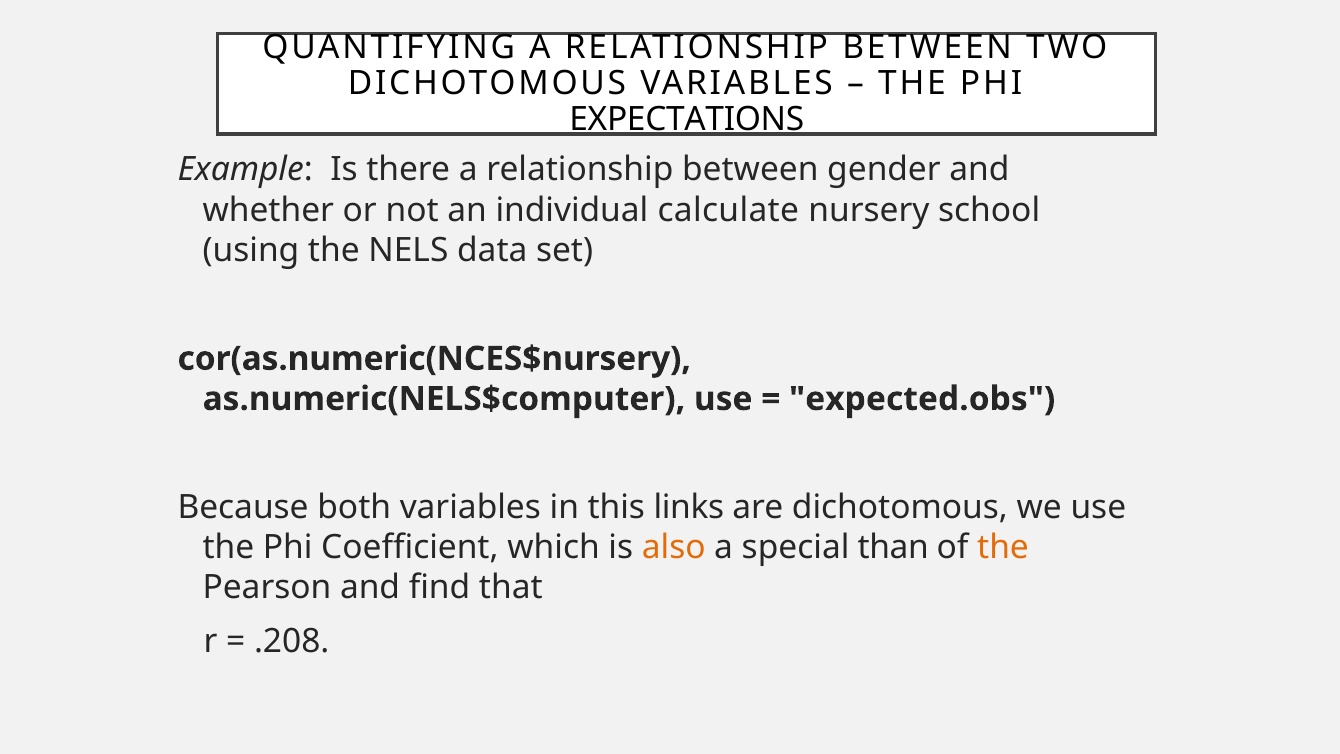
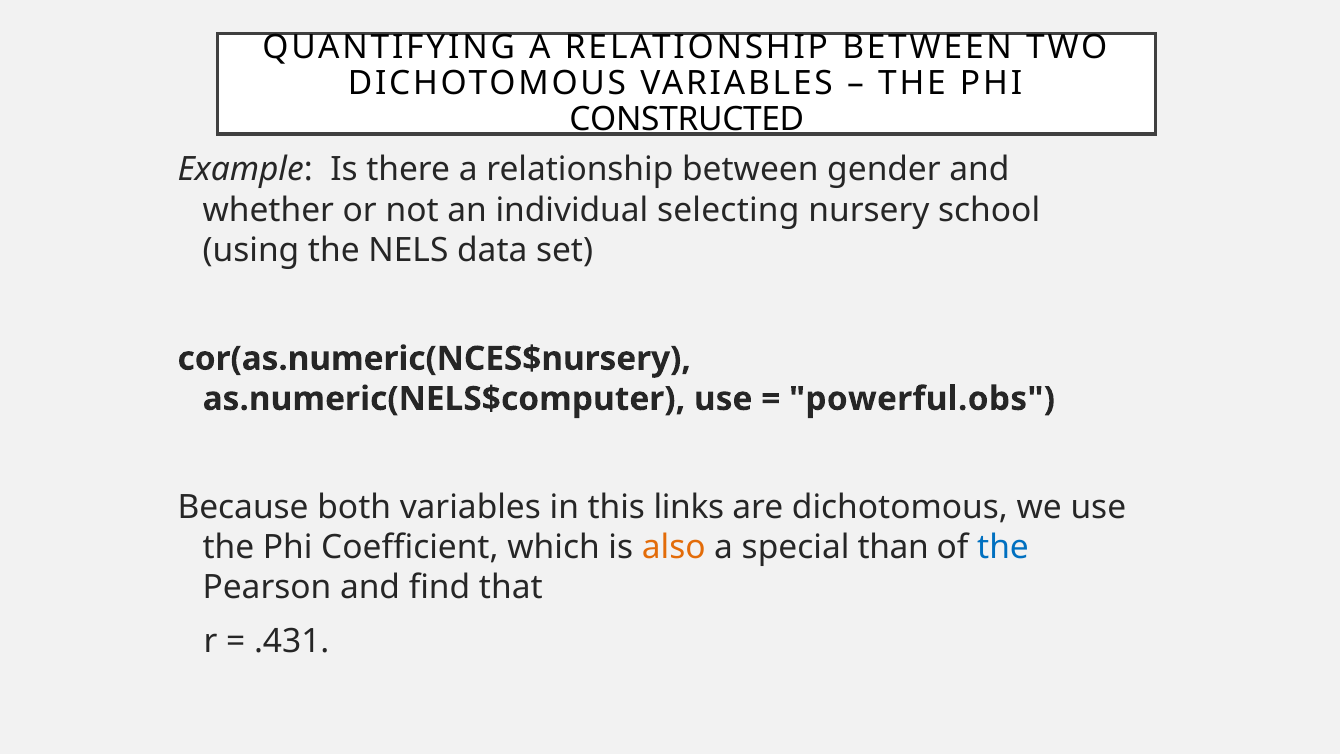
EXPECTATIONS: EXPECTATIONS -> CONSTRUCTED
calculate: calculate -> selecting
expected.obs: expected.obs -> powerful.obs
the at (1003, 547) colour: orange -> blue
.208: .208 -> .431
